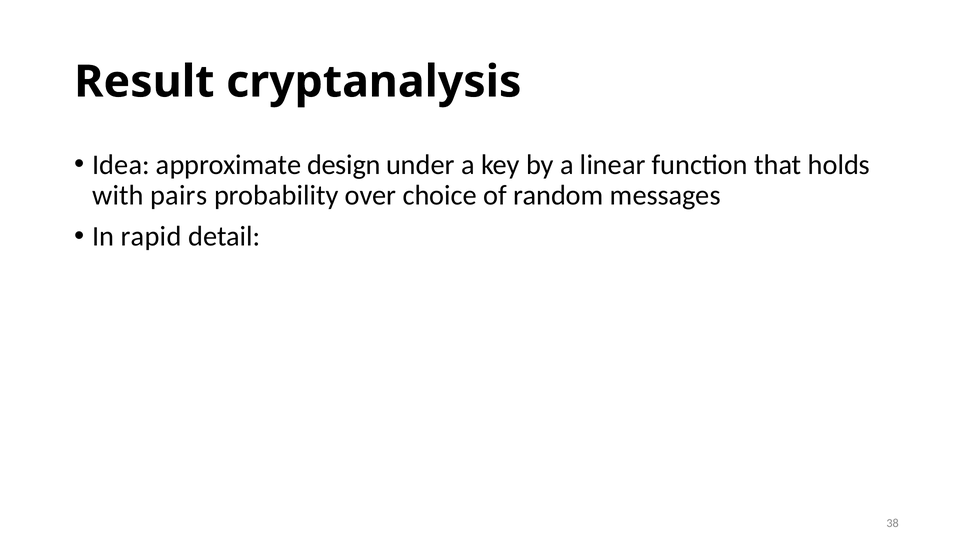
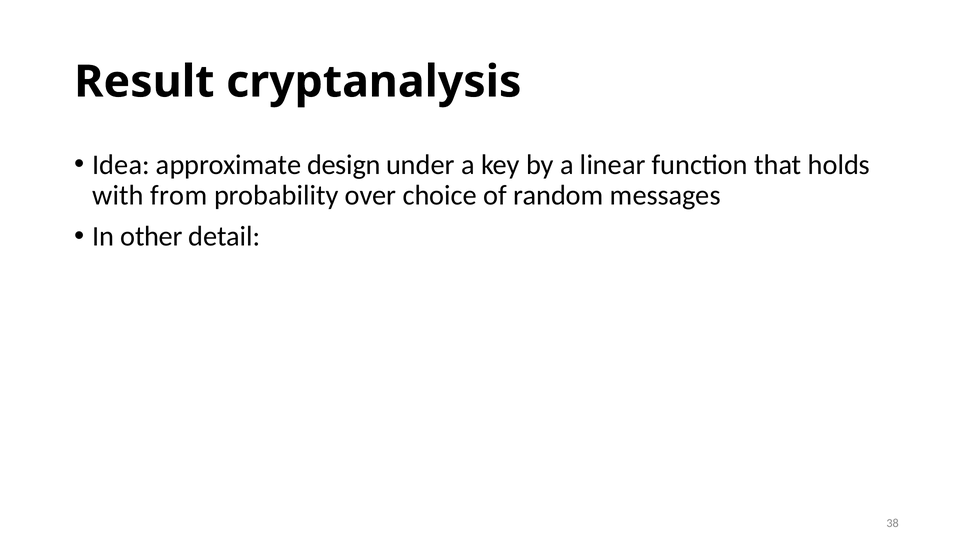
pairs: pairs -> from
rapid: rapid -> other
